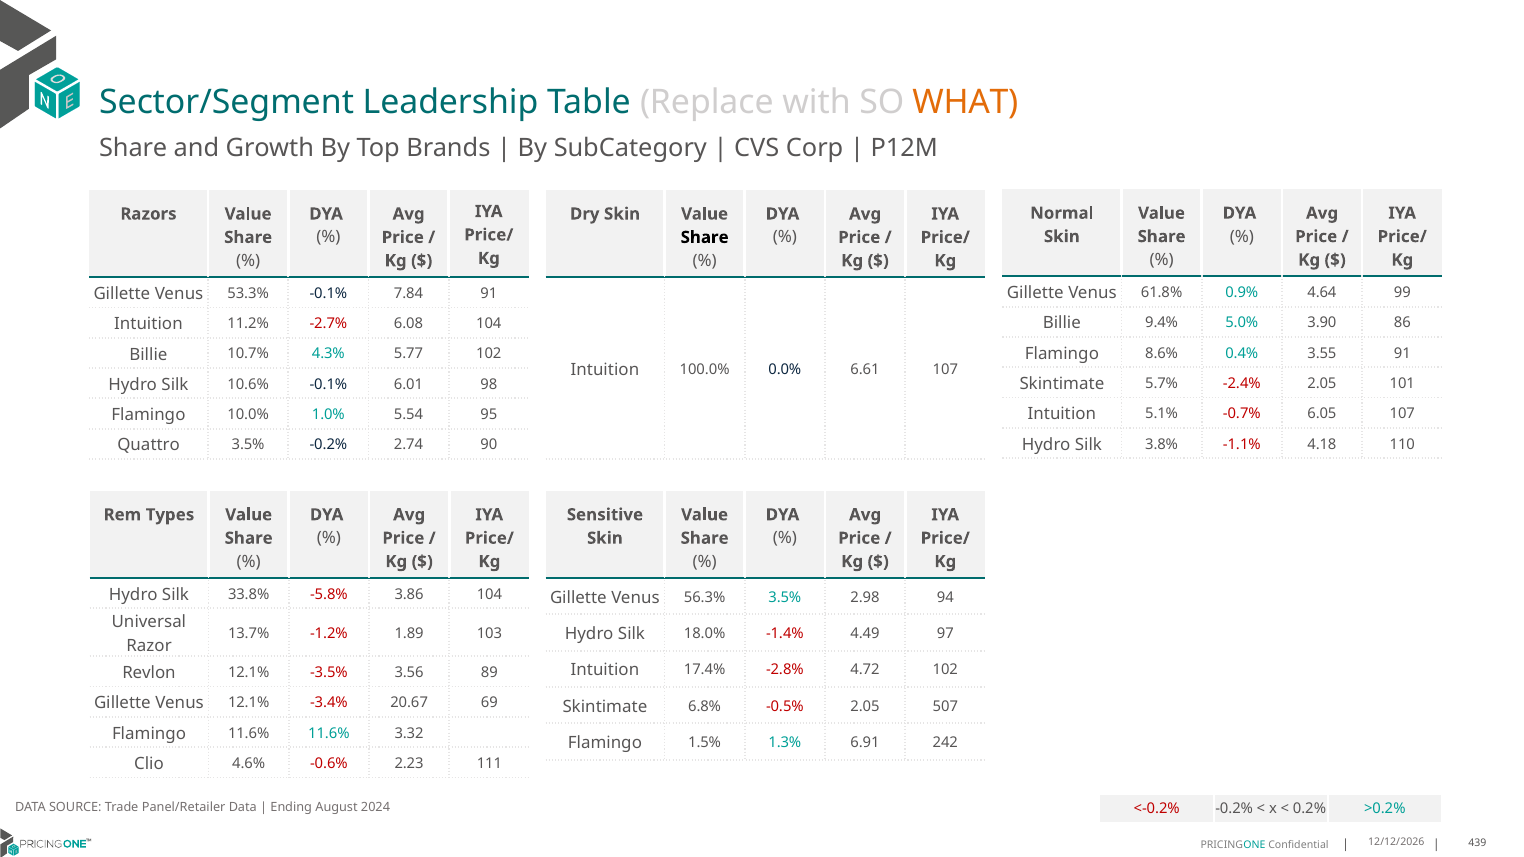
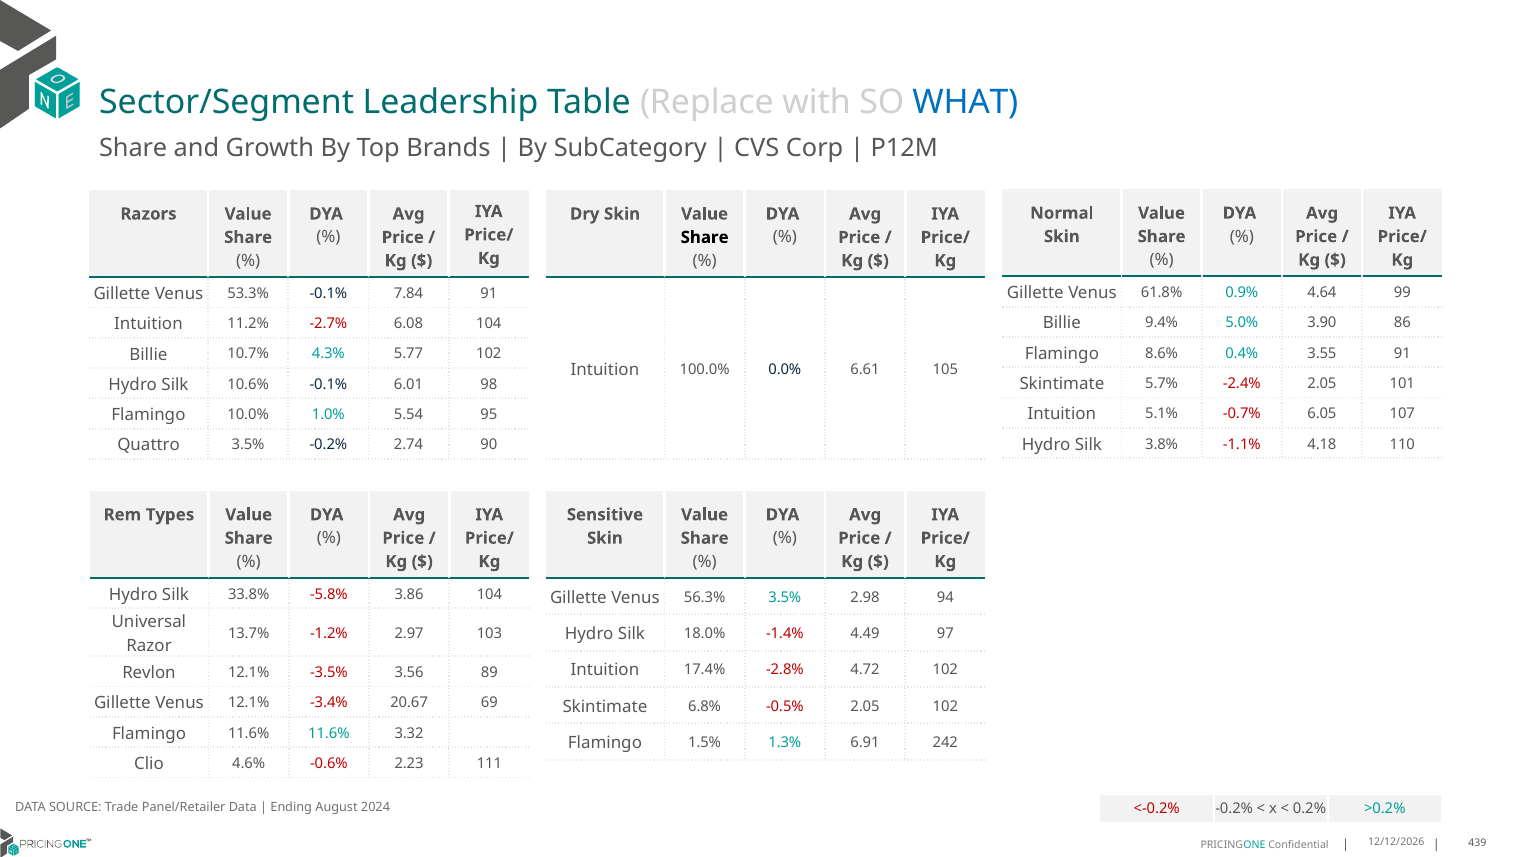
WHAT colour: orange -> blue
6.61 107: 107 -> 105
1.89: 1.89 -> 2.97
2.05 507: 507 -> 102
